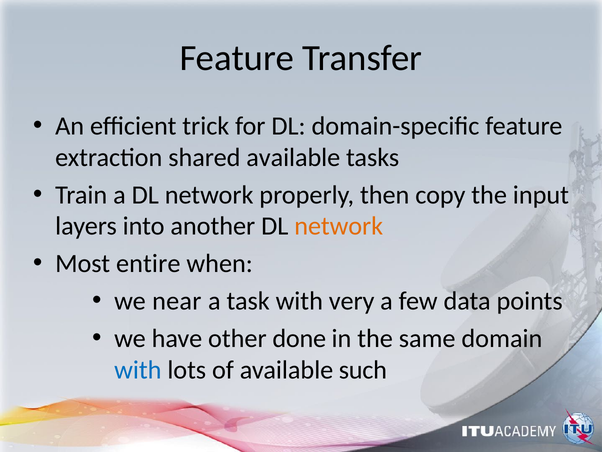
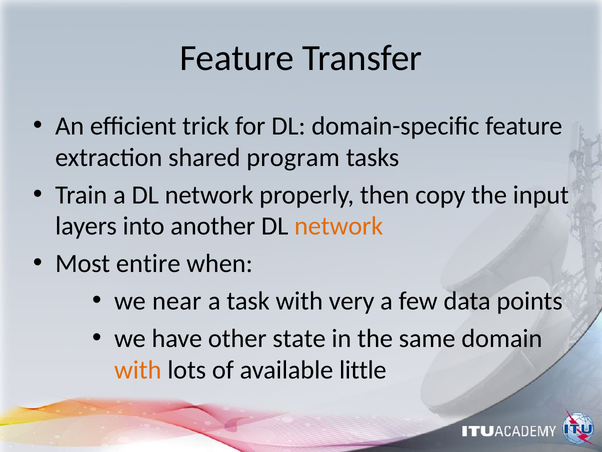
shared available: available -> program
done: done -> state
with at (138, 369) colour: blue -> orange
such: such -> little
